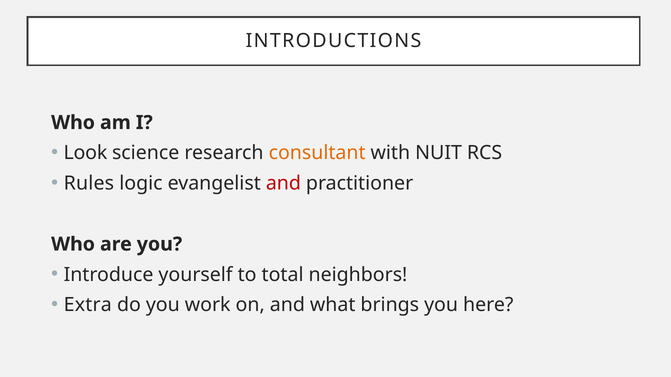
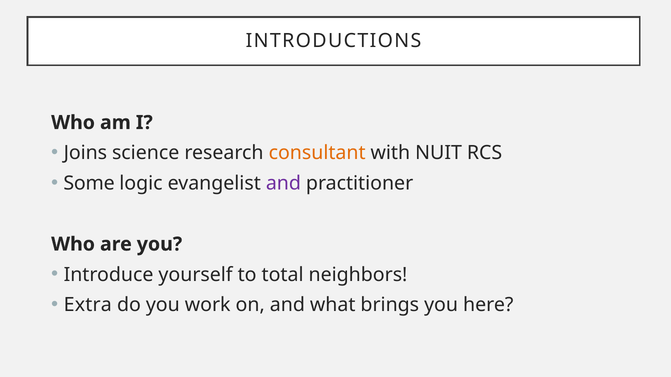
Look: Look -> Joins
Rules: Rules -> Some
and at (283, 184) colour: red -> purple
